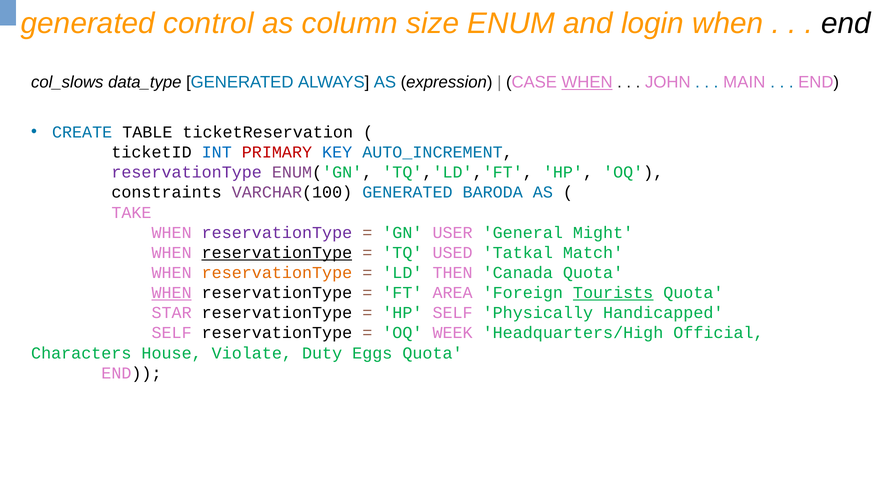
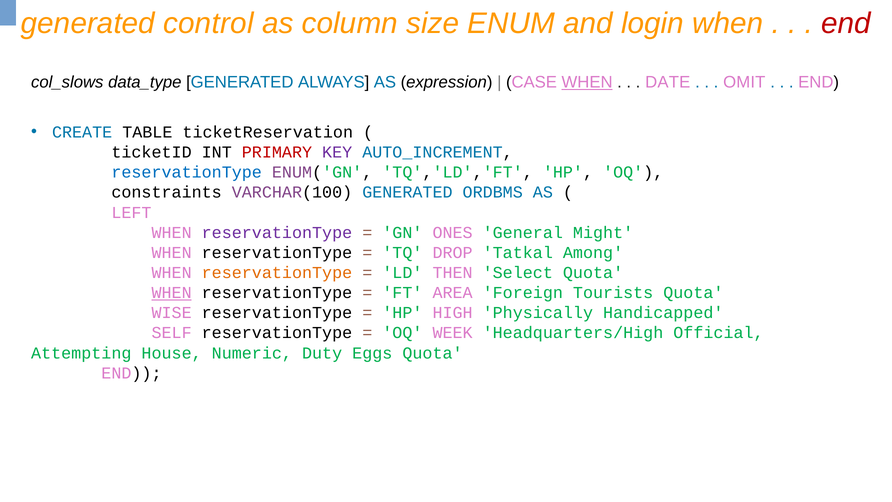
end at (846, 23) colour: black -> red
JOHN: JOHN -> DATE
MAIN: MAIN -> OMIT
INT colour: blue -> black
KEY colour: blue -> purple
reservationType at (187, 172) colour: purple -> blue
BARODA: BARODA -> ORDBMS
TAKE: TAKE -> LEFT
USER: USER -> ONES
reservationType at (277, 253) underline: present -> none
USED: USED -> DROP
Match: Match -> Among
Canada: Canada -> Select
Tourists underline: present -> none
STAR: STAR -> WISE
HP SELF: SELF -> HIGH
Characters: Characters -> Attempting
Violate: Violate -> Numeric
